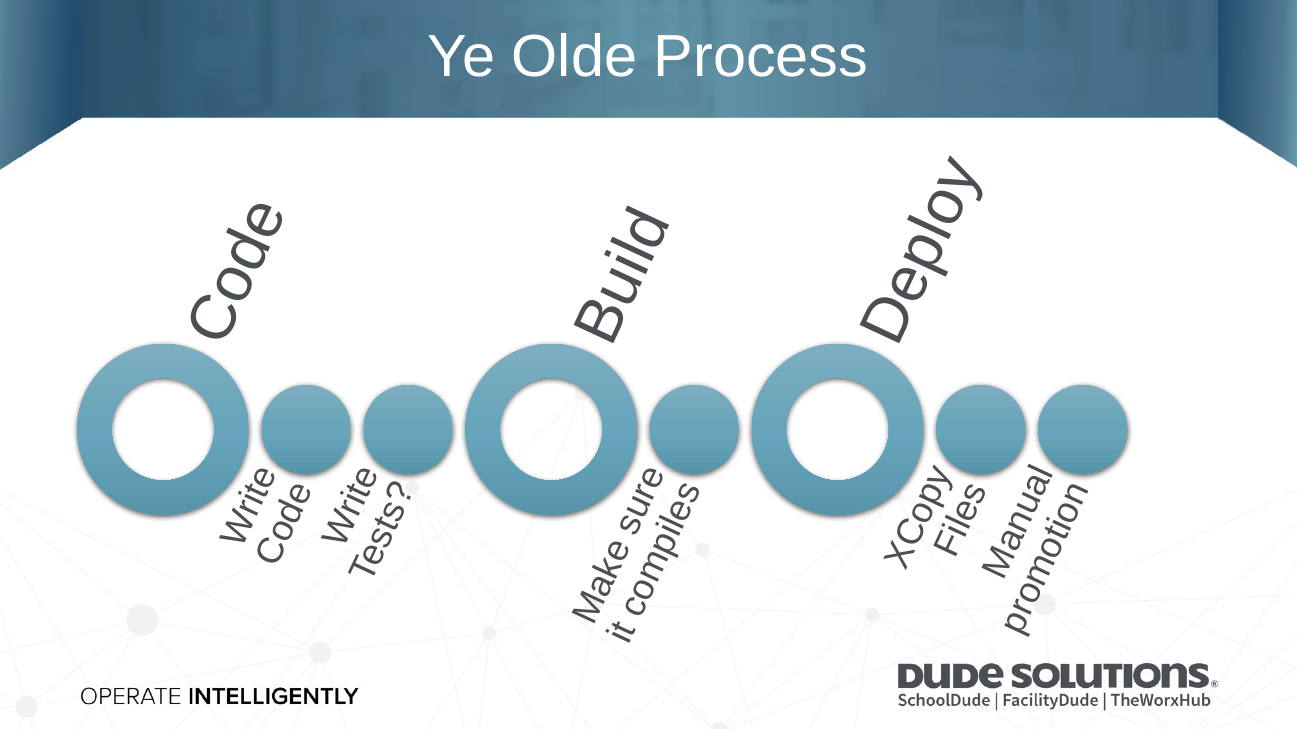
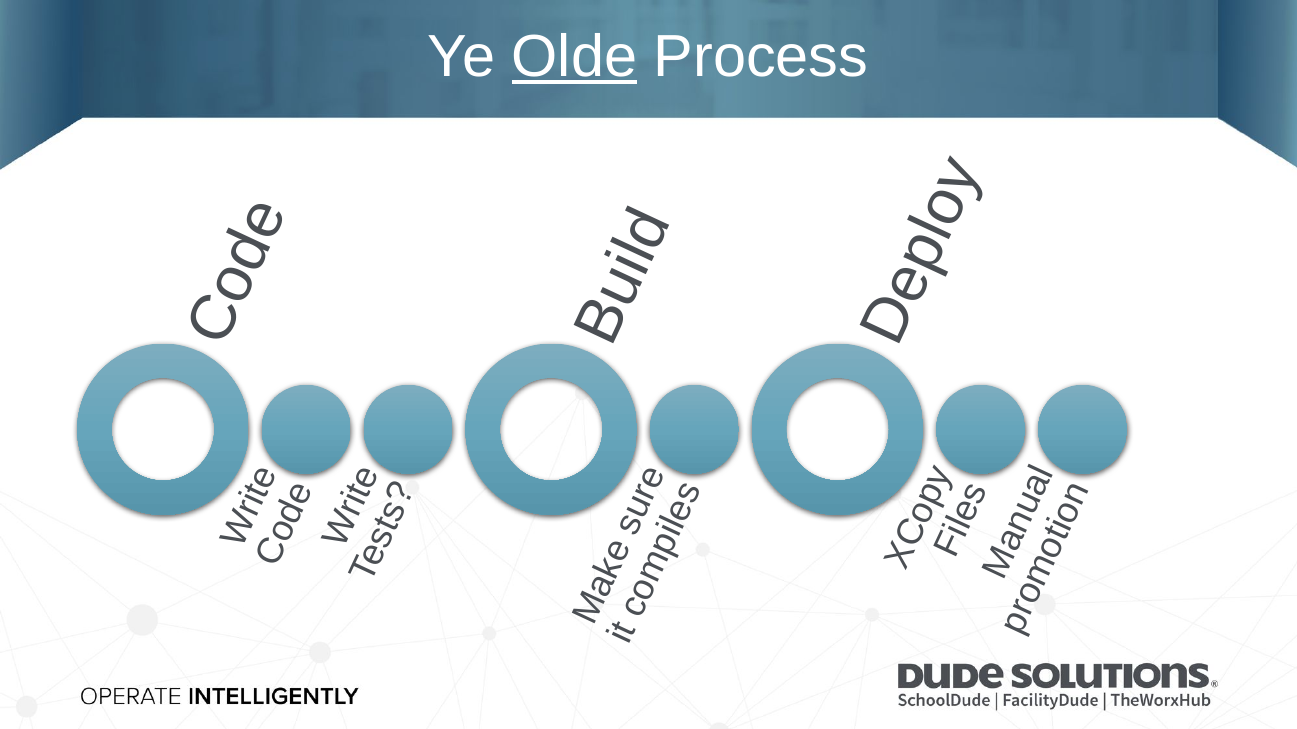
Olde underline: none -> present
